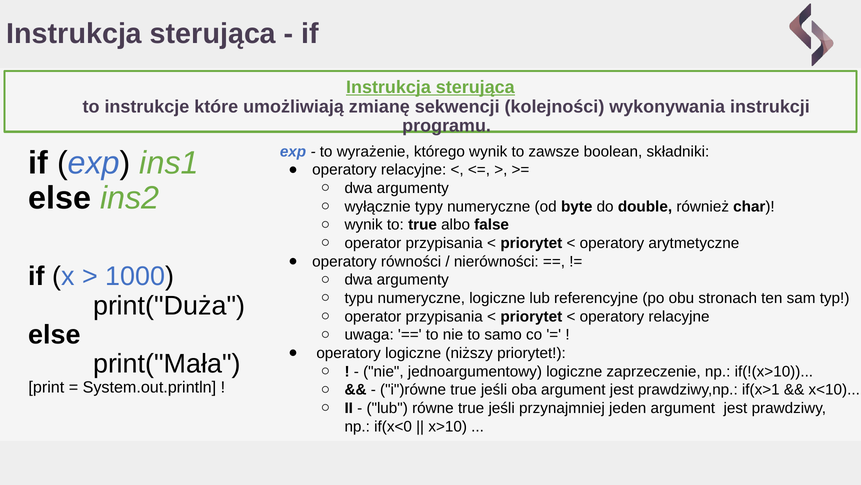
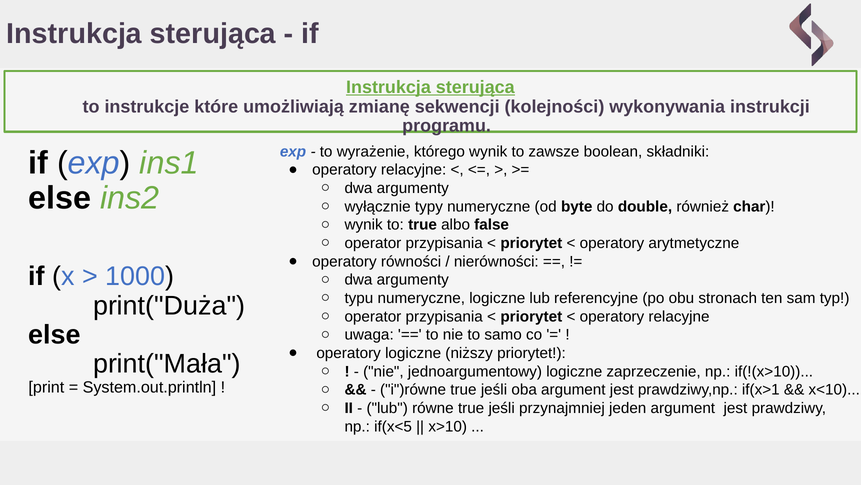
if(x<0: if(x<0 -> if(x<5
